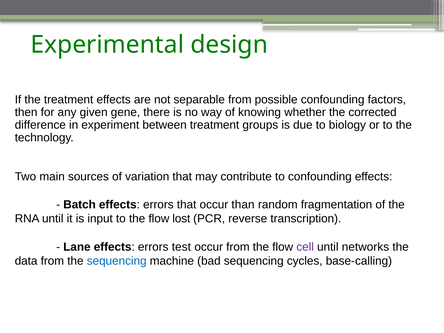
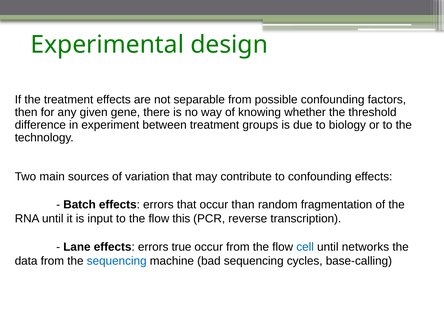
corrected: corrected -> threshold
lost: lost -> this
test: test -> true
cell colour: purple -> blue
